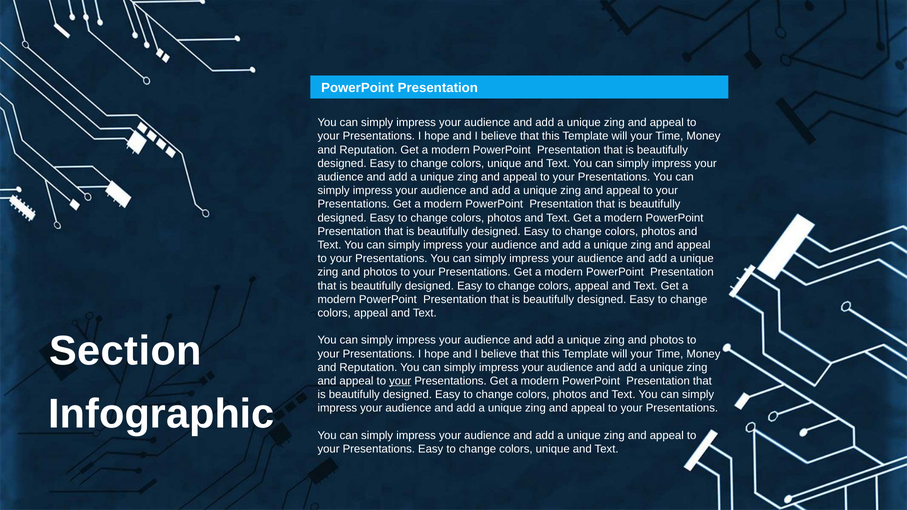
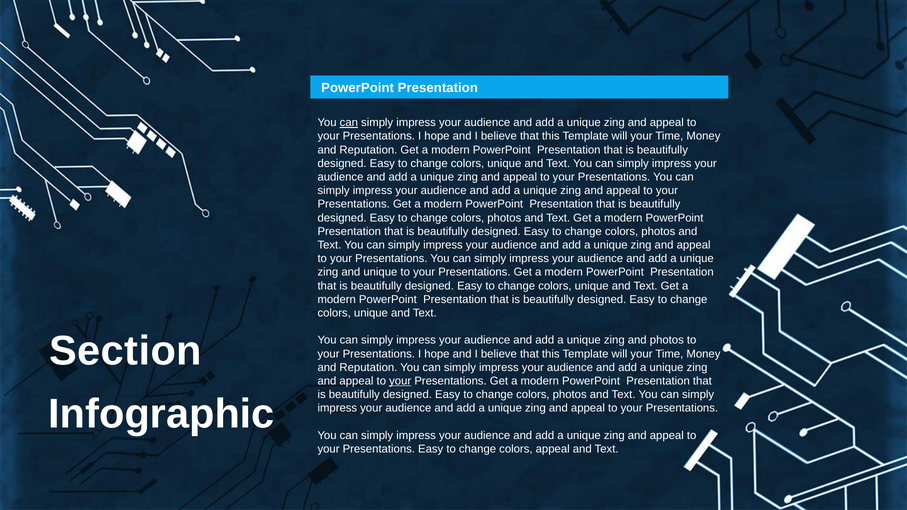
can at (349, 123) underline: none -> present
photos at (380, 272): photos -> unique
appeal at (592, 286): appeal -> unique
appeal at (371, 313): appeal -> unique
unique at (553, 449): unique -> appeal
